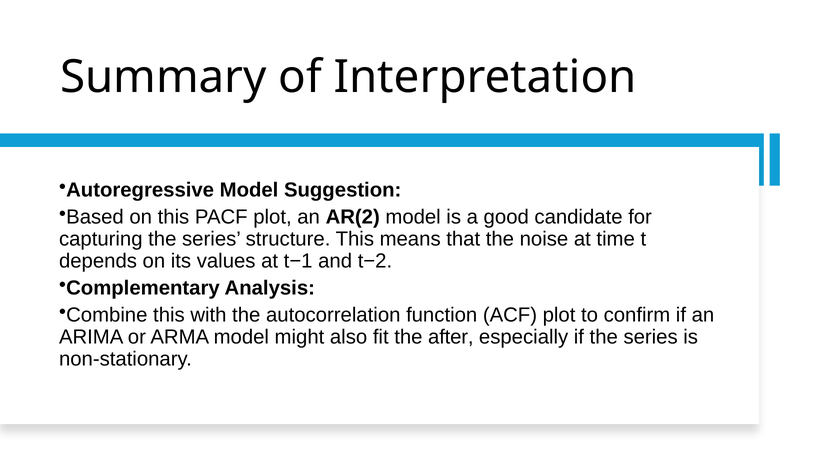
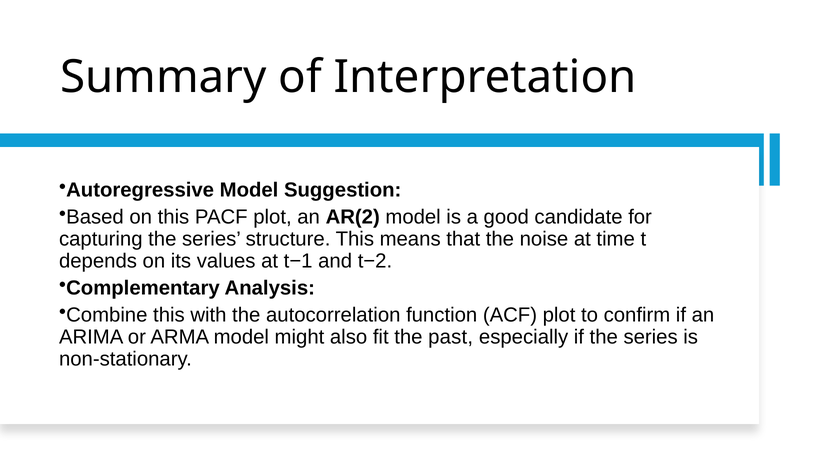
after: after -> past
